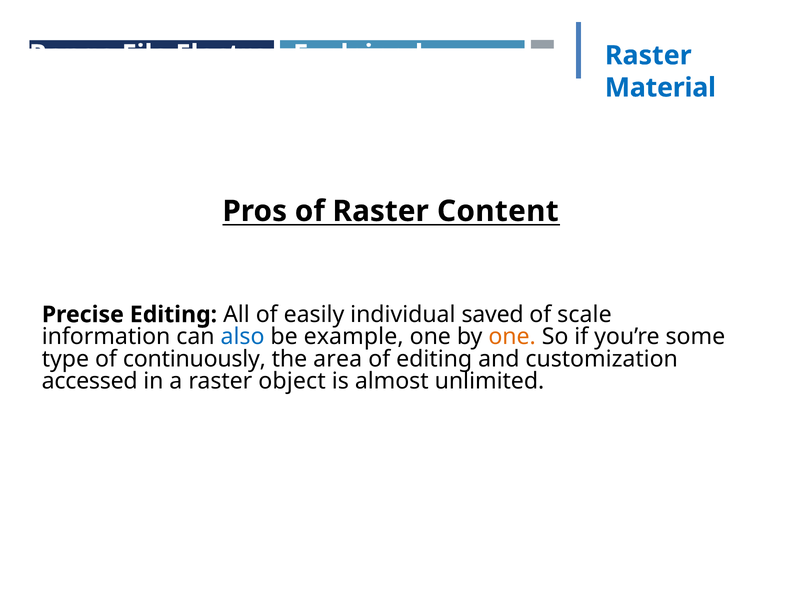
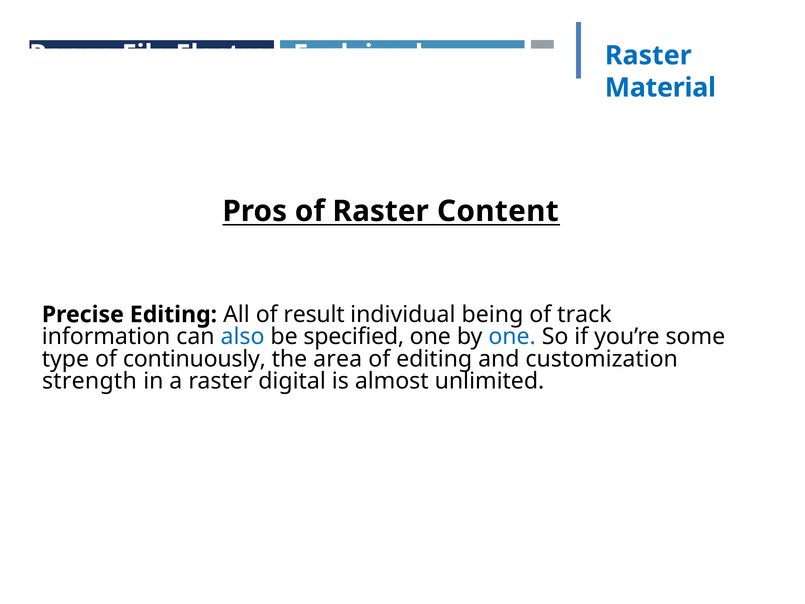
easily: easily -> result
saved: saved -> being
scale: scale -> track
example: example -> specified
one at (512, 337) colour: orange -> blue
accessed: accessed -> strength
object: object -> digital
